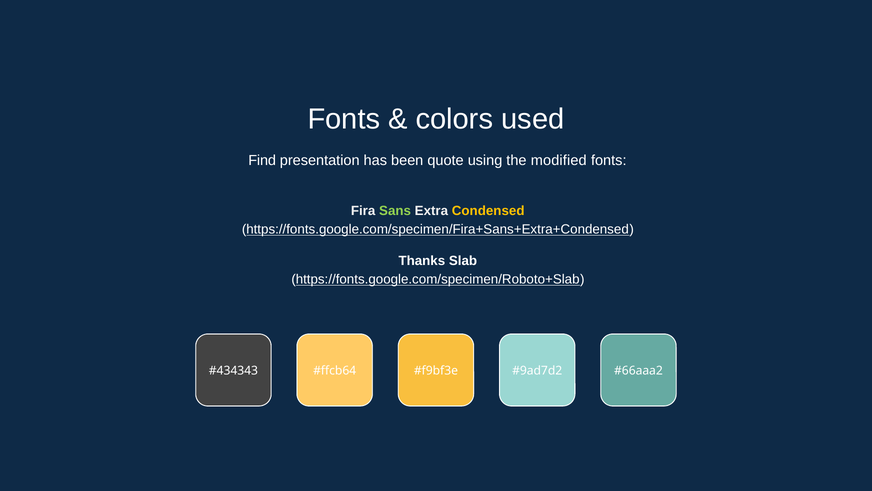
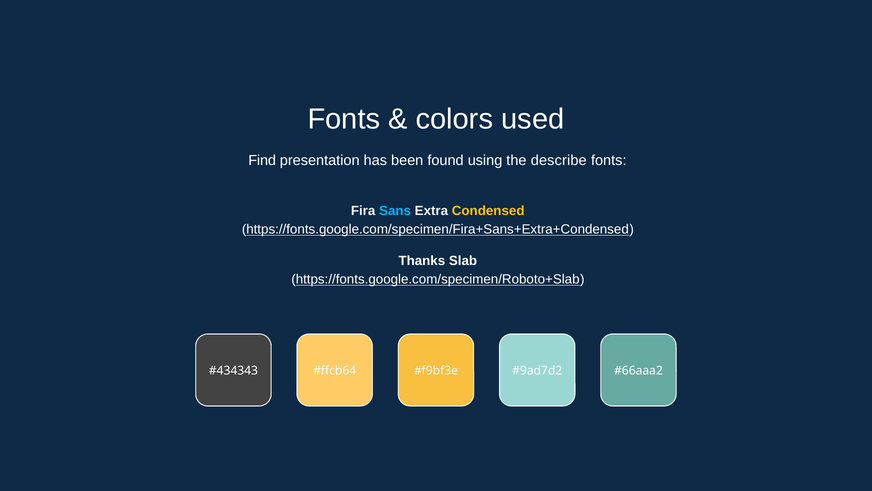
quote: quote -> found
modified: modified -> describe
Sans colour: light green -> light blue
